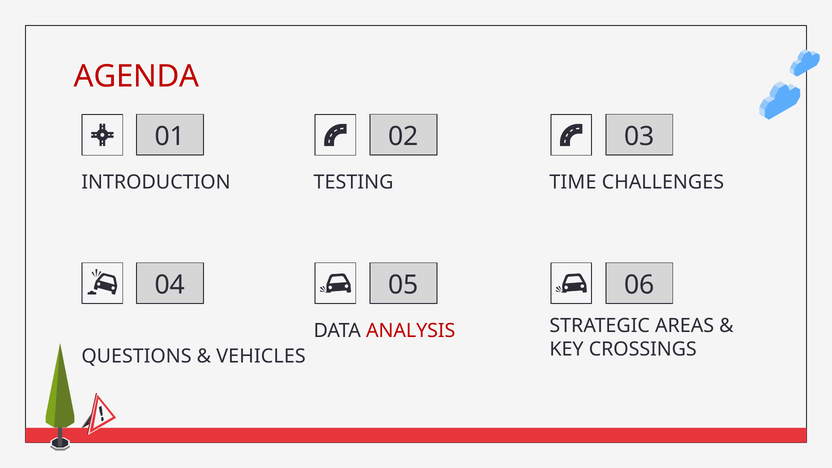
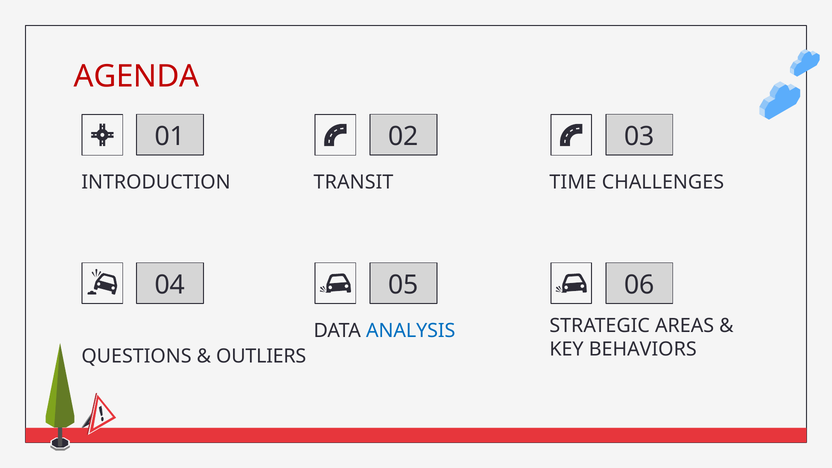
TESTING: TESTING -> TRANSIT
ANALYSIS colour: red -> blue
CROSSINGS: CROSSINGS -> BEHAVIORS
VEHICLES: VEHICLES -> OUTLIERS
